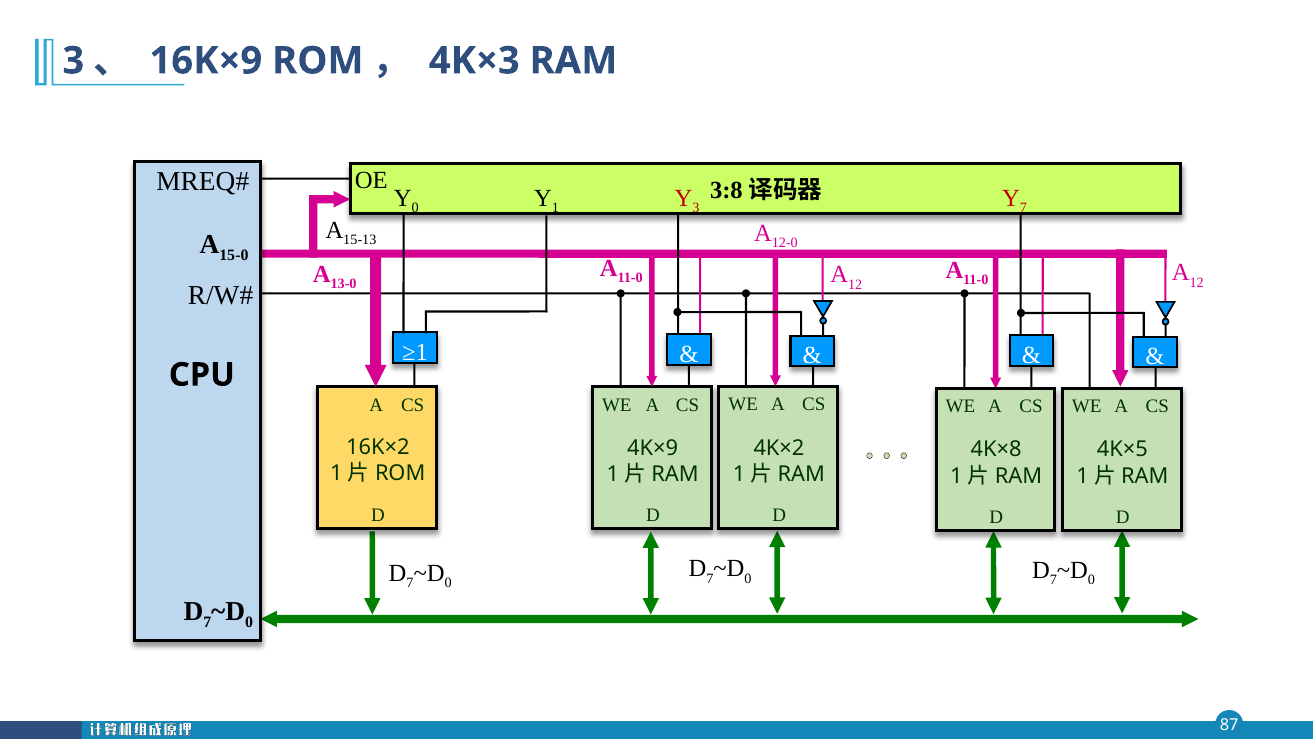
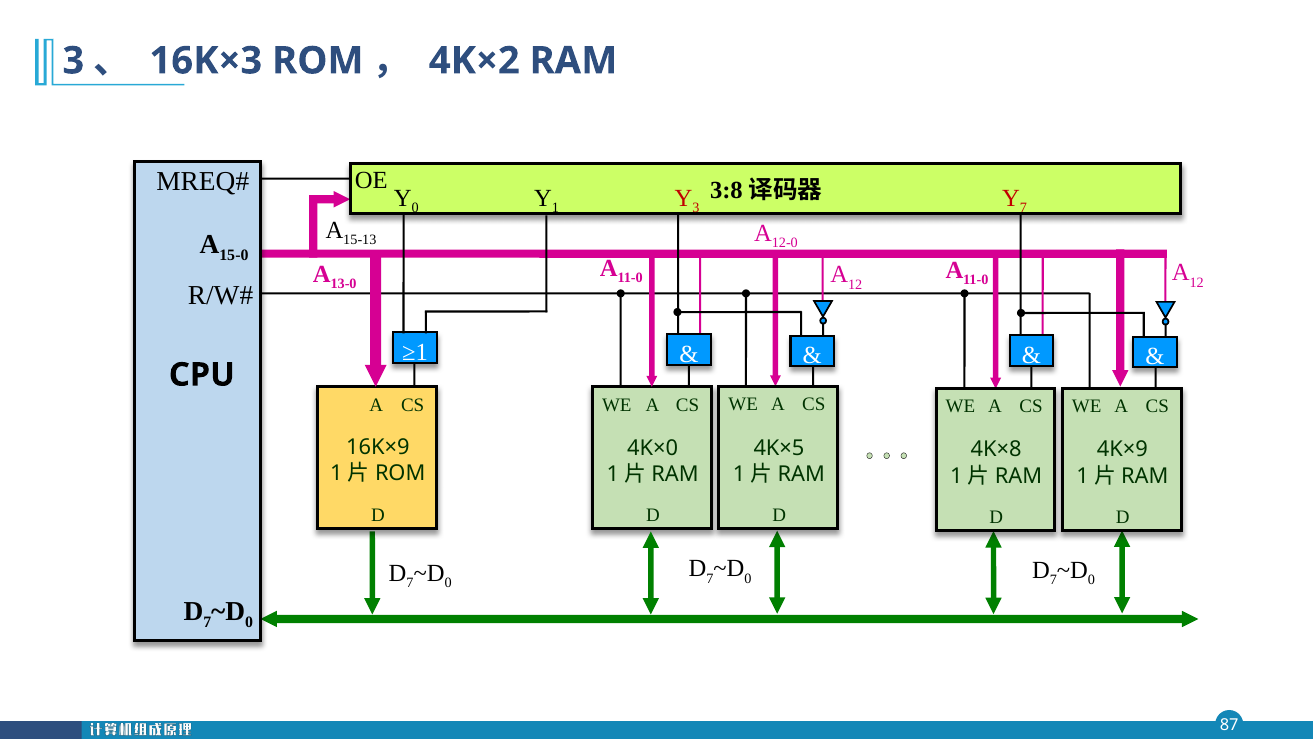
16K×9: 16K×9 -> 16K×3
4K×3: 4K×3 -> 4K×2
16K×2: 16K×2 -> 16K×9
4K×2: 4K×2 -> 4K×5
4K×9: 4K×9 -> 4K×0
4K×5: 4K×5 -> 4K×9
